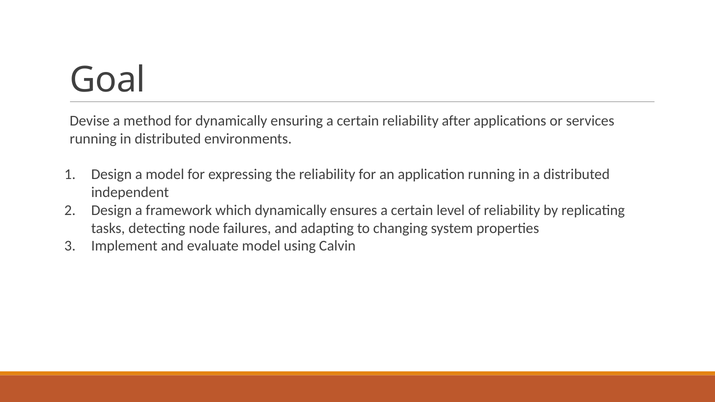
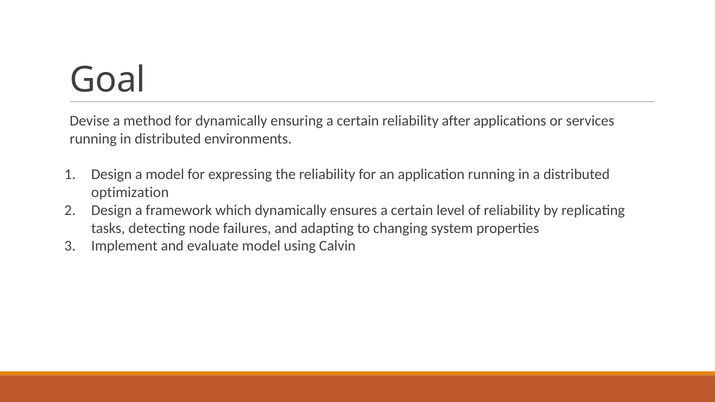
independent: independent -> optimization
